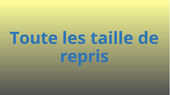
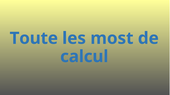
taille: taille -> most
repris: repris -> calcul
